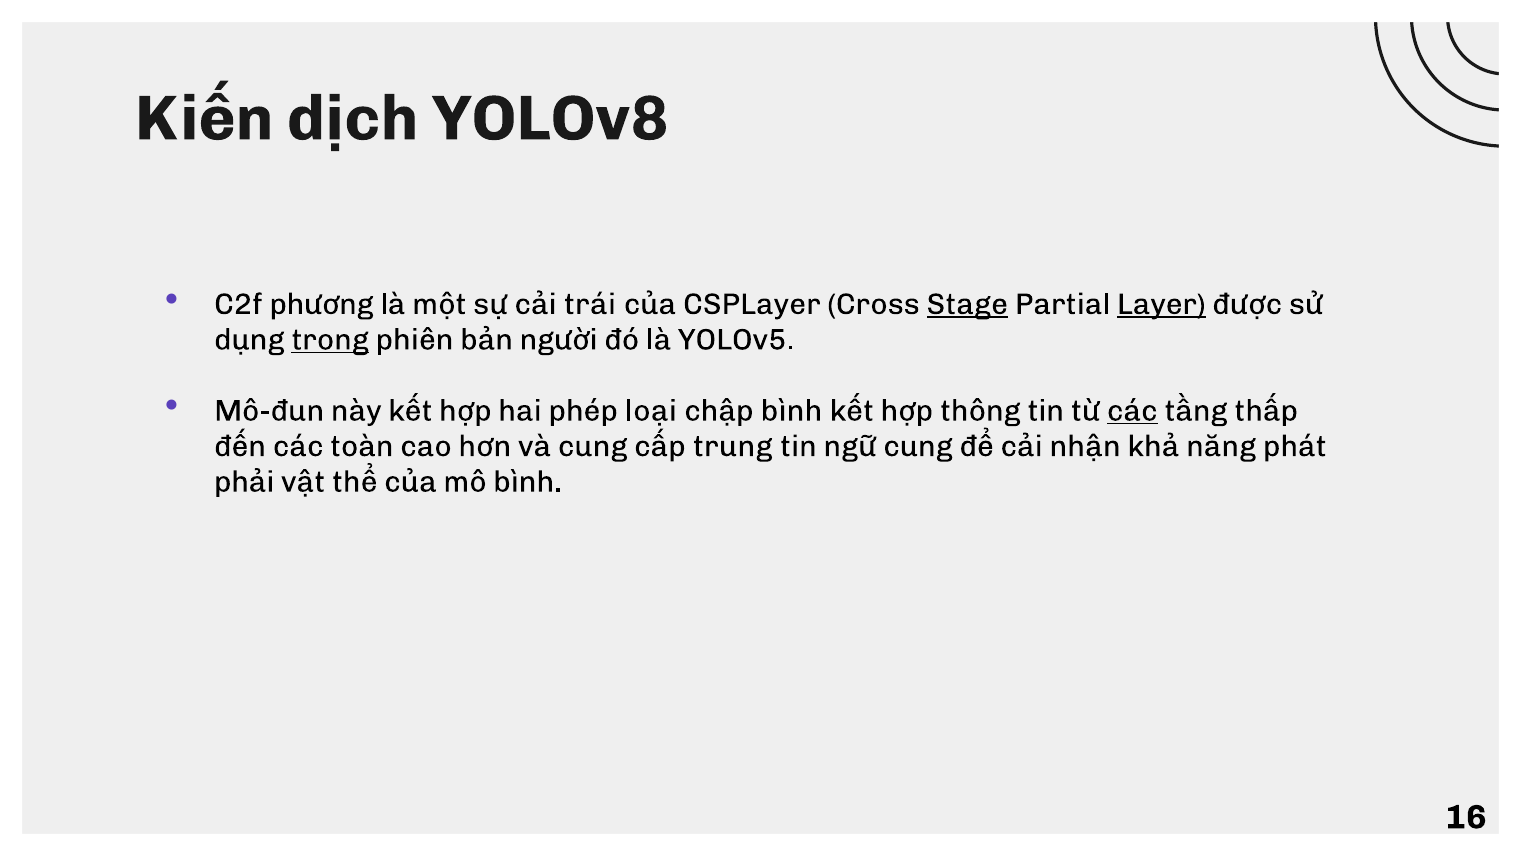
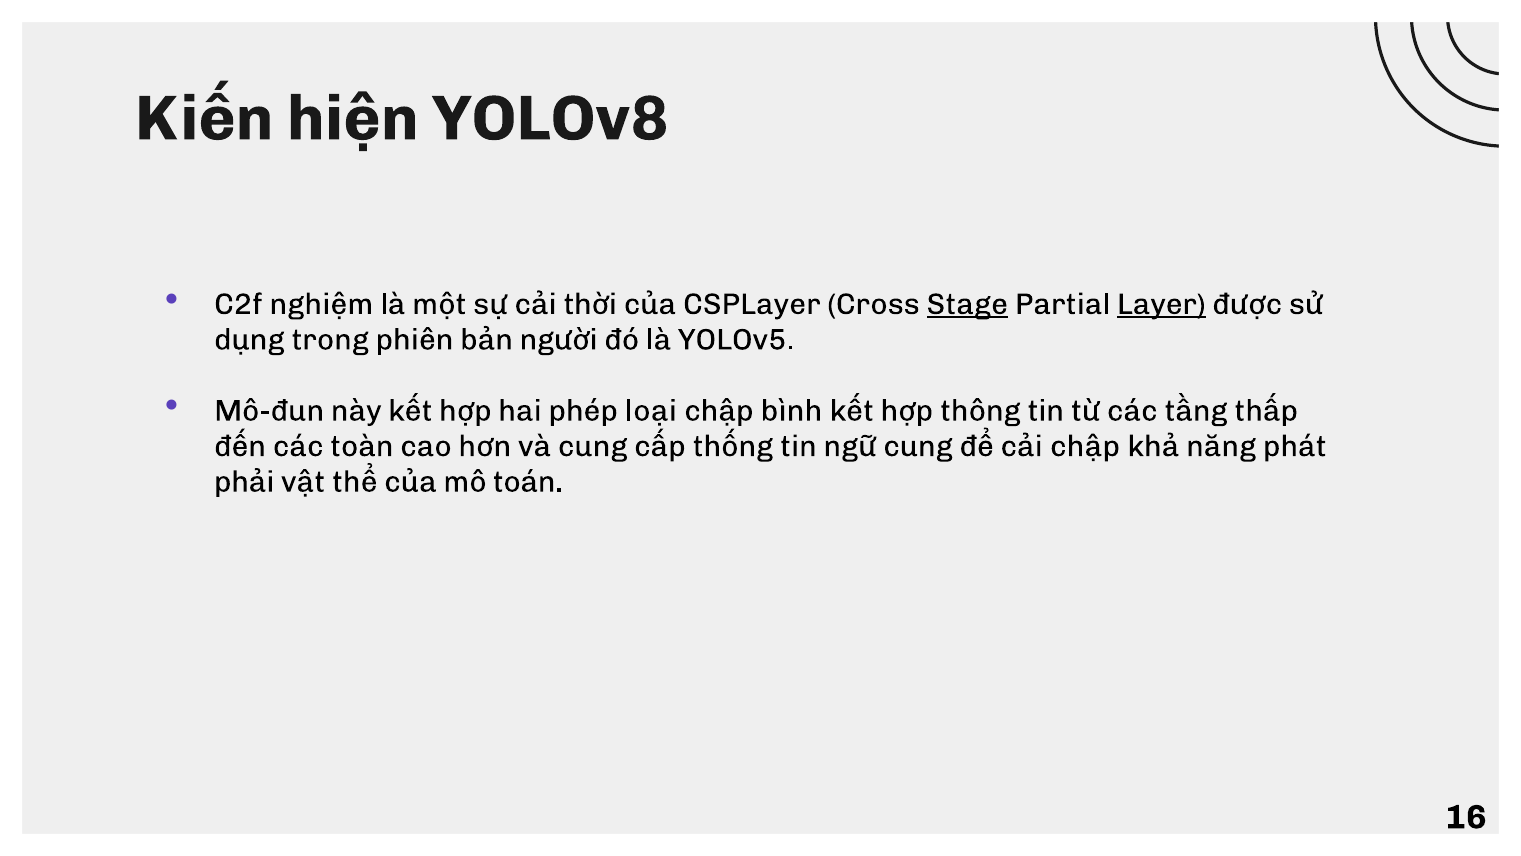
dịch: dịch -> hiện
phương: phương -> nghiệm
trái: trái -> thời
trong underline: present -> none
các at (1132, 411) underline: present -> none
trung: trung -> thống
cải nhận: nhận -> chập
mô bình: bình -> toán
